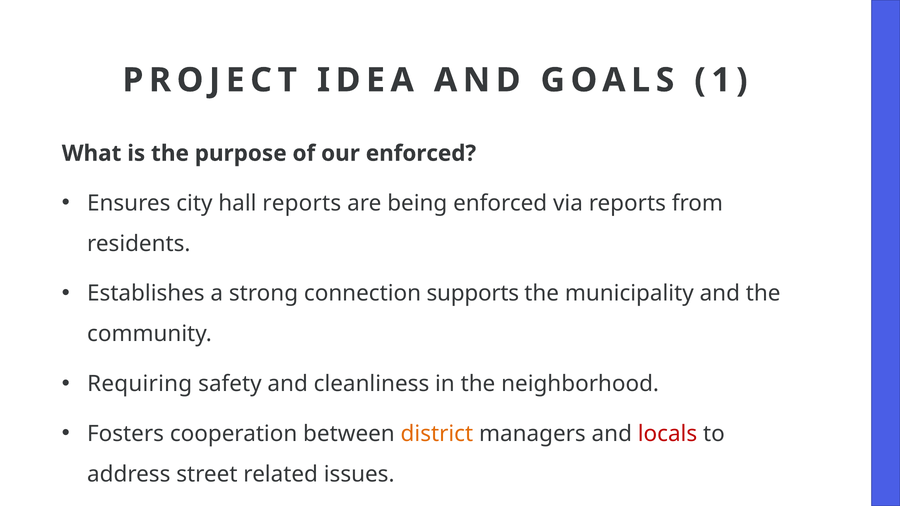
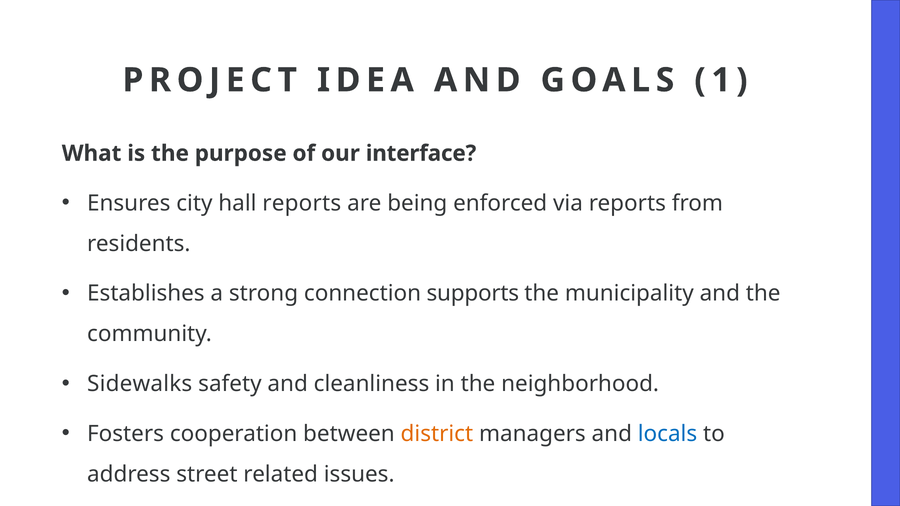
our enforced: enforced -> interface
Requiring: Requiring -> Sidewalks
locals colour: red -> blue
